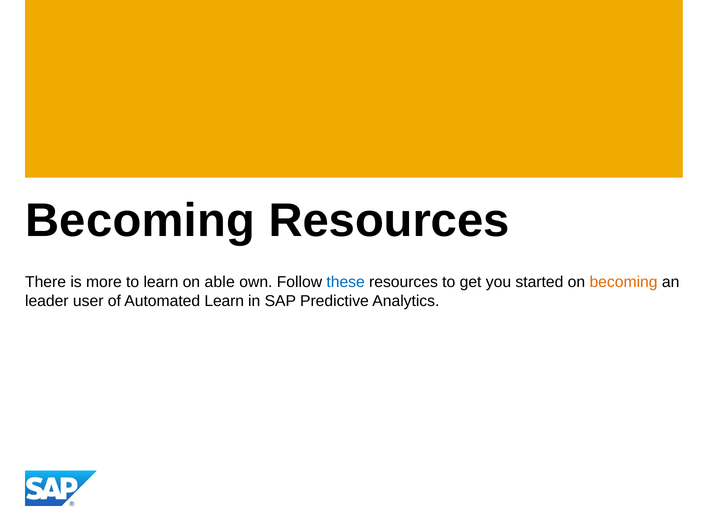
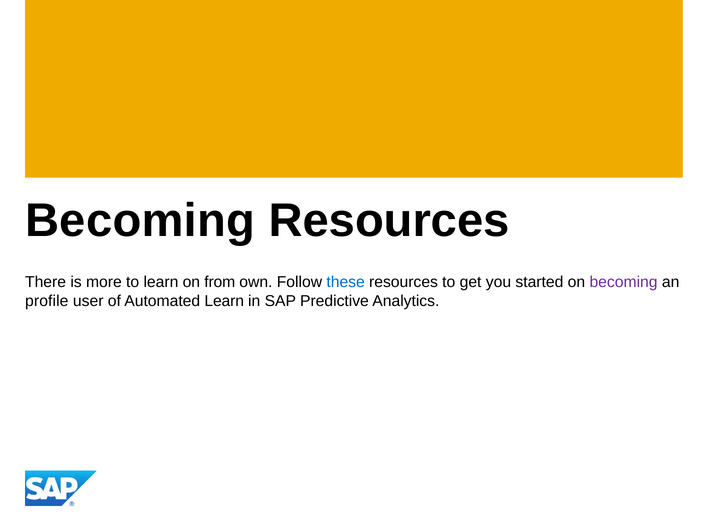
able: able -> from
becoming at (624, 282) colour: orange -> purple
leader: leader -> profile
